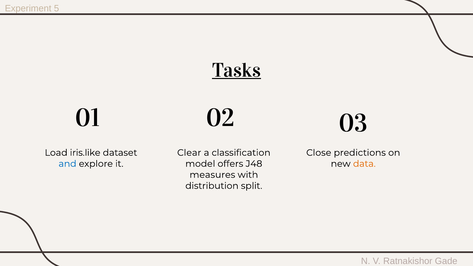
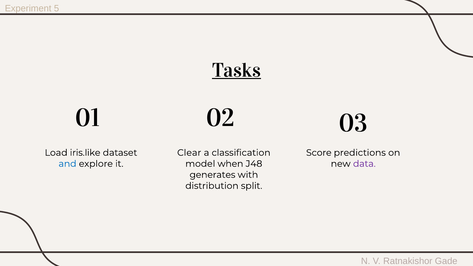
Close: Close -> Score
offers: offers -> when
data colour: orange -> purple
measures: measures -> generates
